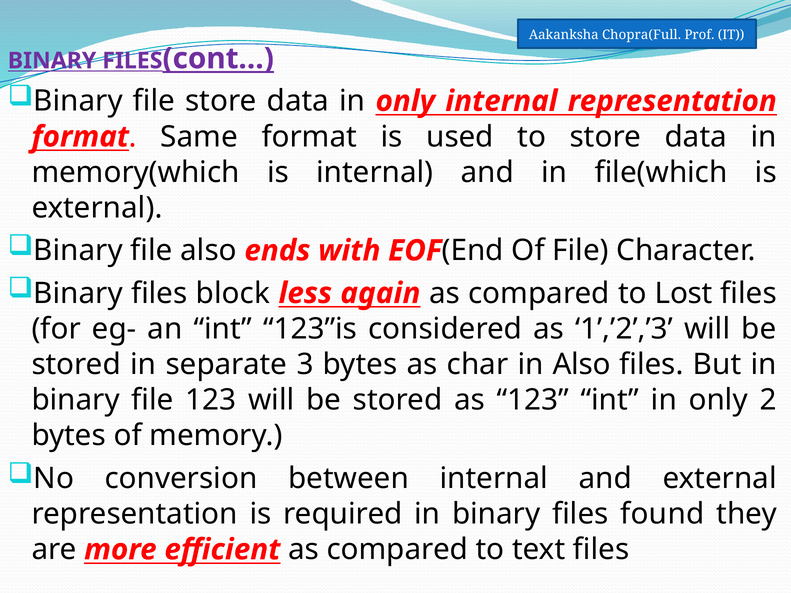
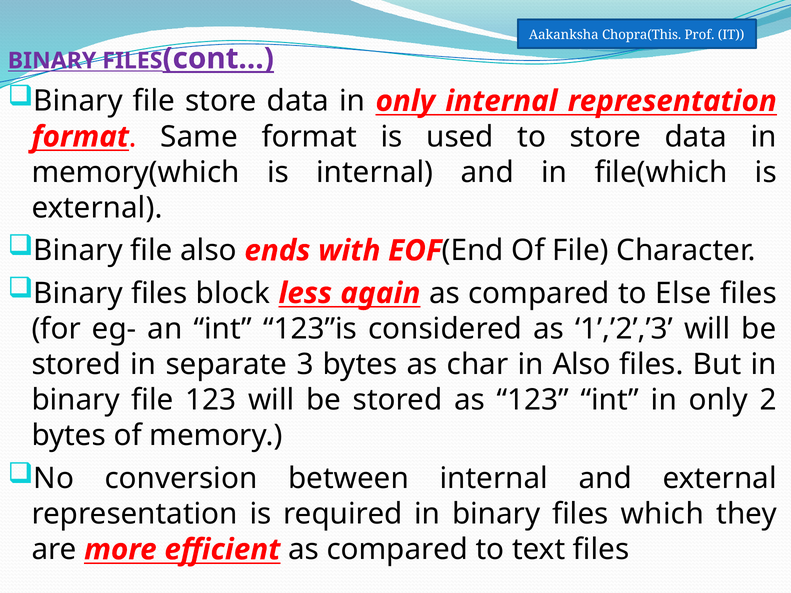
Chopra(Full: Chopra(Full -> Chopra(This
Lost: Lost -> Else
found: found -> which
